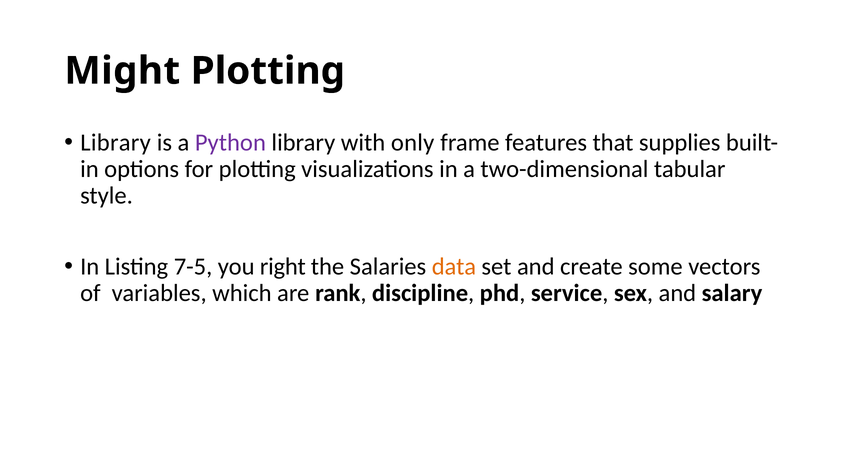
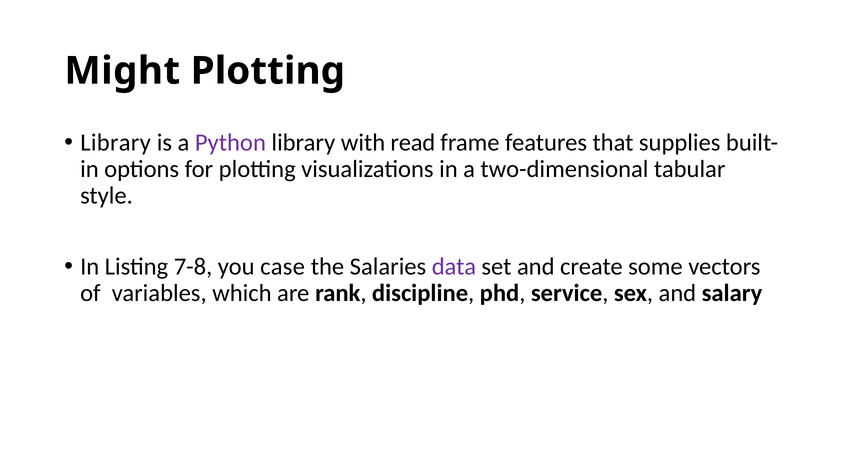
only: only -> read
7-5: 7-5 -> 7-8
right: right -> case
data colour: orange -> purple
